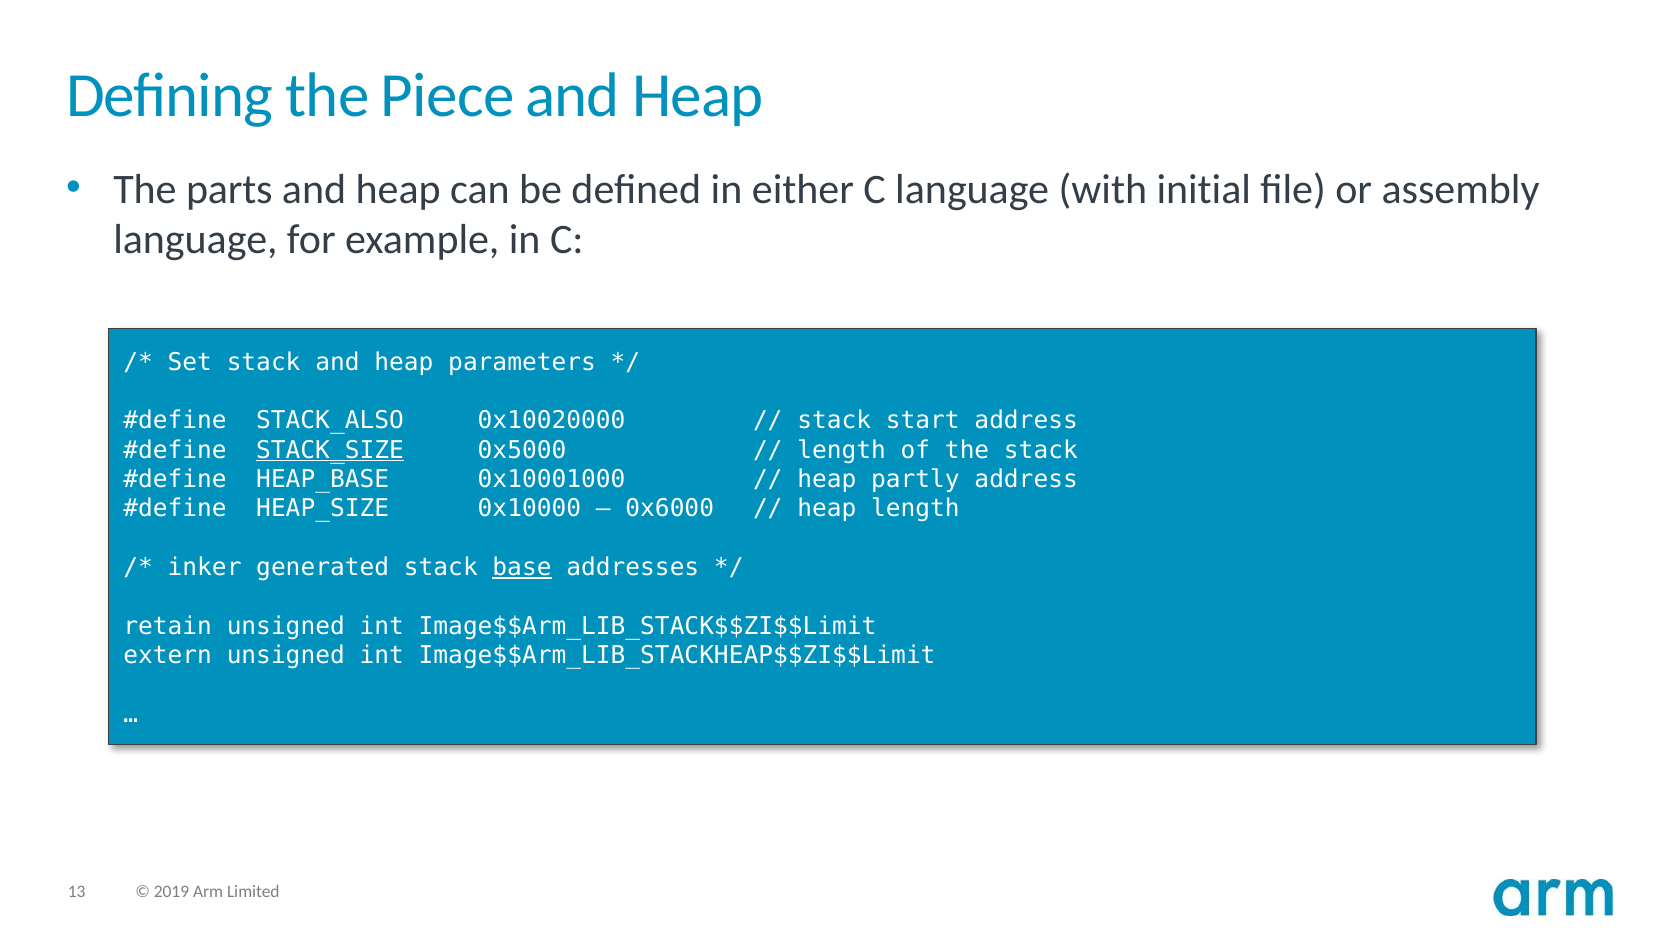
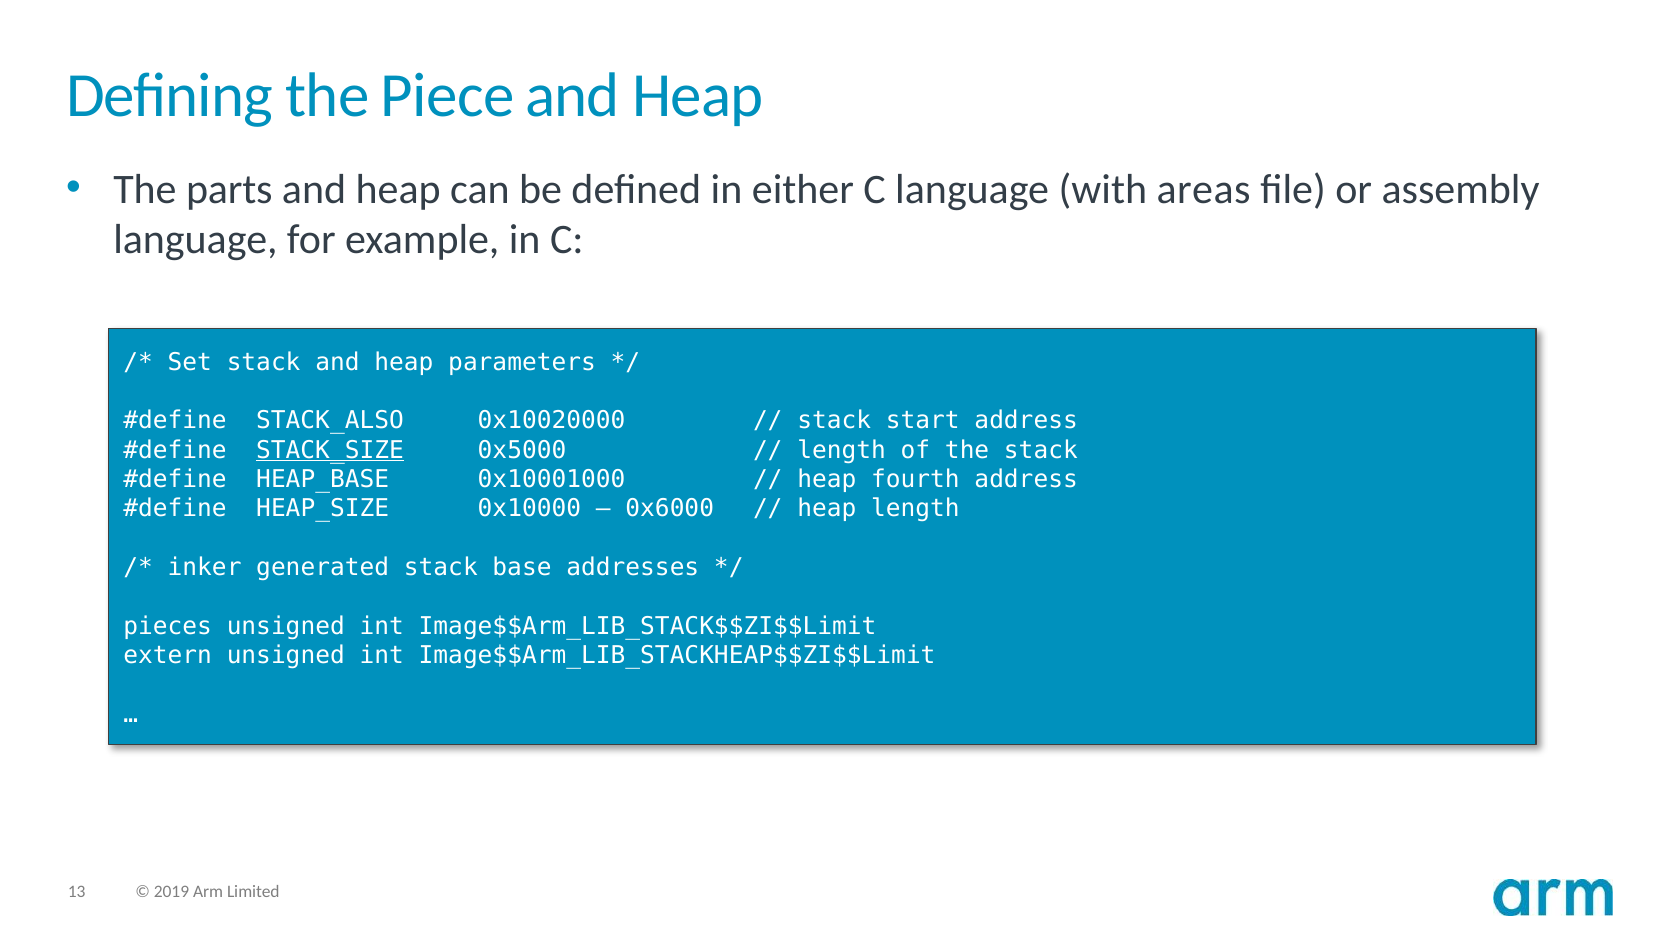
initial: initial -> areas
partly: partly -> fourth
base underline: present -> none
retain: retain -> pieces
